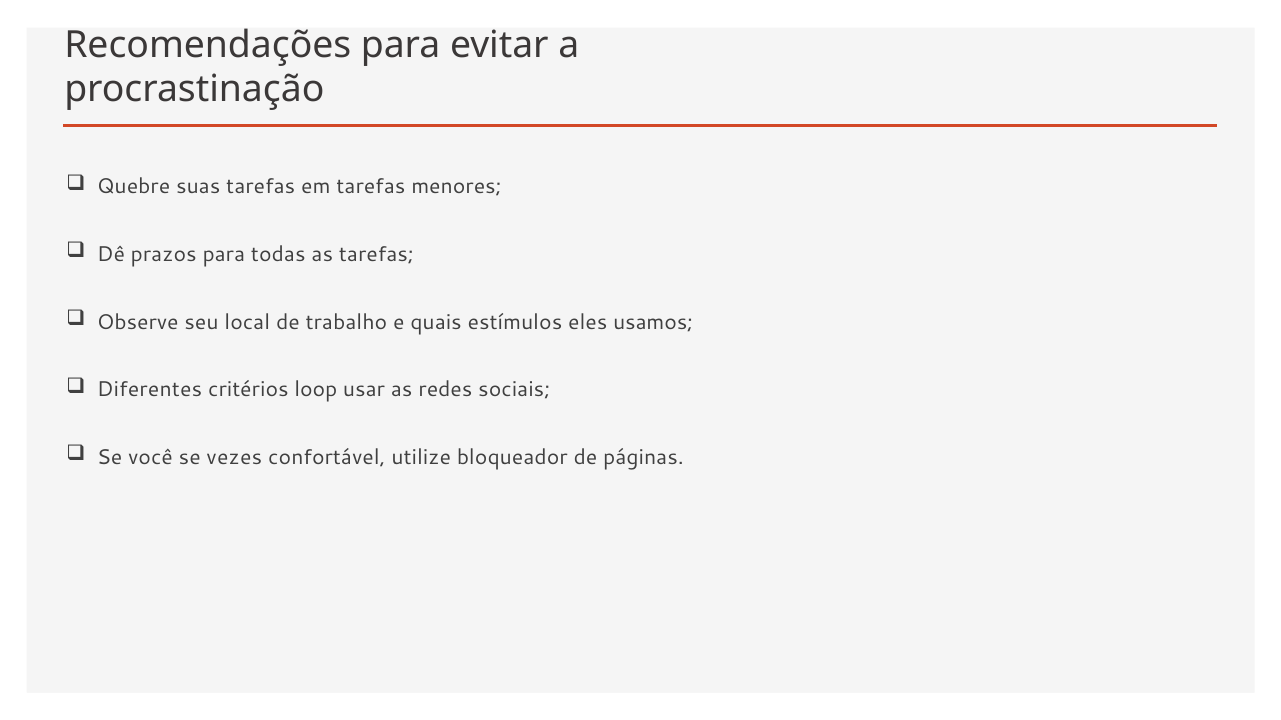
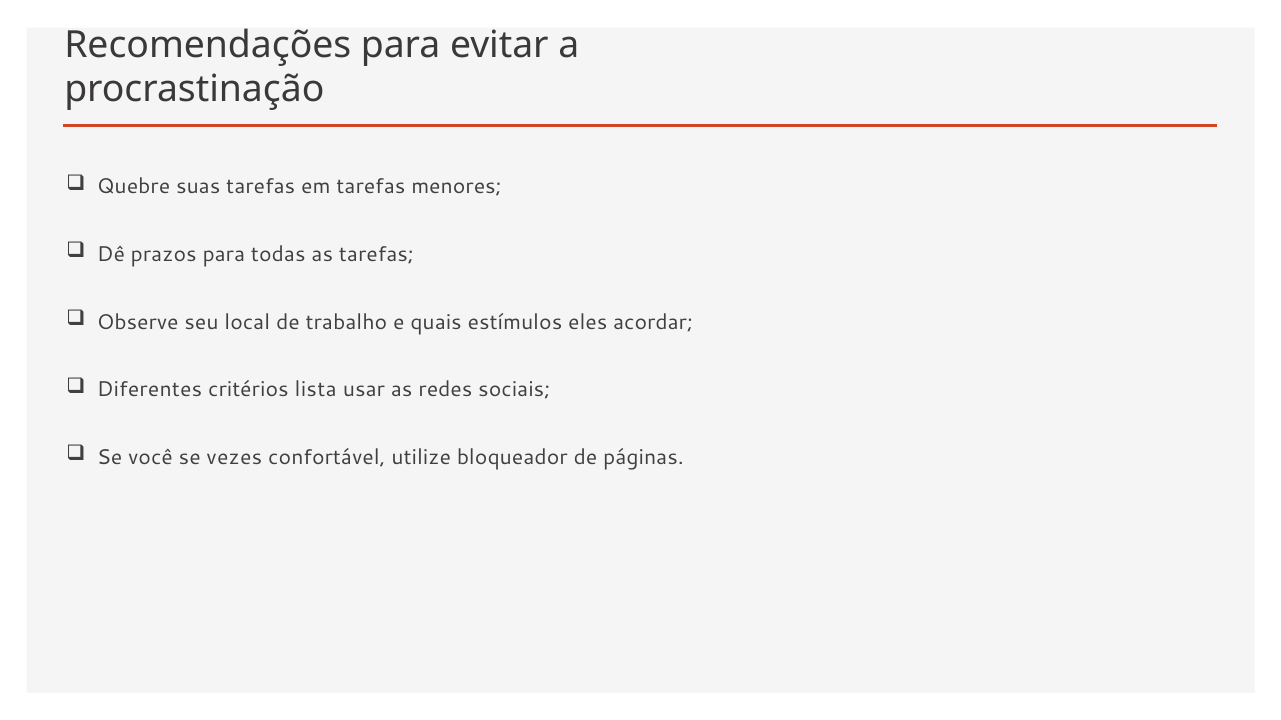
usamos: usamos -> acordar
loop: loop -> lista
